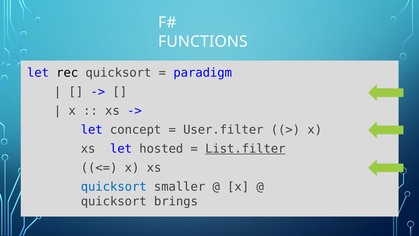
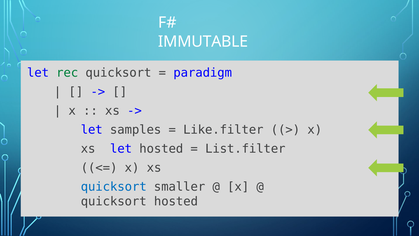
FUNCTIONS: FUNCTIONS -> IMMUTABLE
rec colour: black -> green
concept: concept -> samples
User.filter: User.filter -> Like.filter
List.filter underline: present -> none
quicksort brings: brings -> hosted
